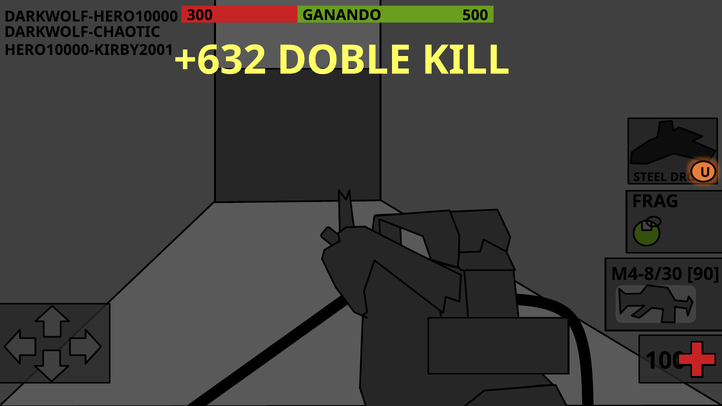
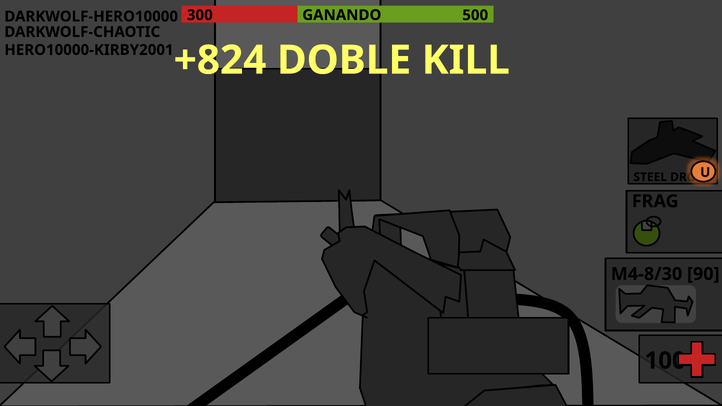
+632: +632 -> +824
